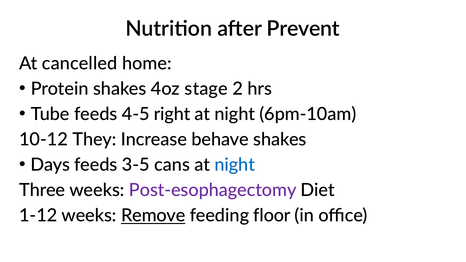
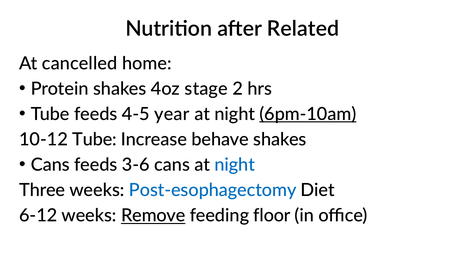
Prevent: Prevent -> Related
right: right -> year
6pm-10am underline: none -> present
10-12 They: They -> Tube
Days at (50, 165): Days -> Cans
3-5: 3-5 -> 3-6
Post-esophagectomy colour: purple -> blue
1-12: 1-12 -> 6-12
